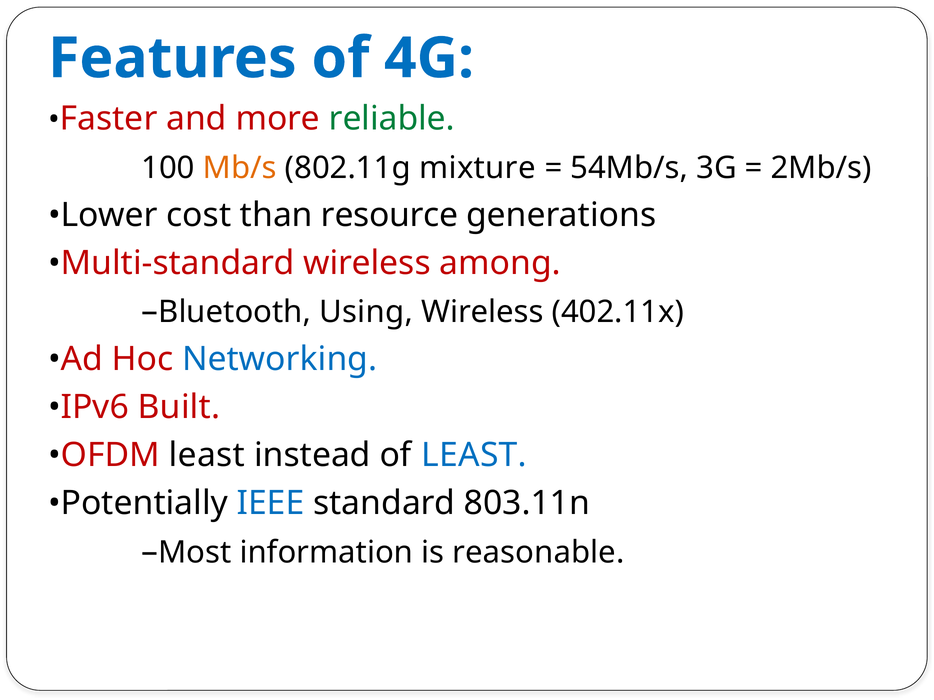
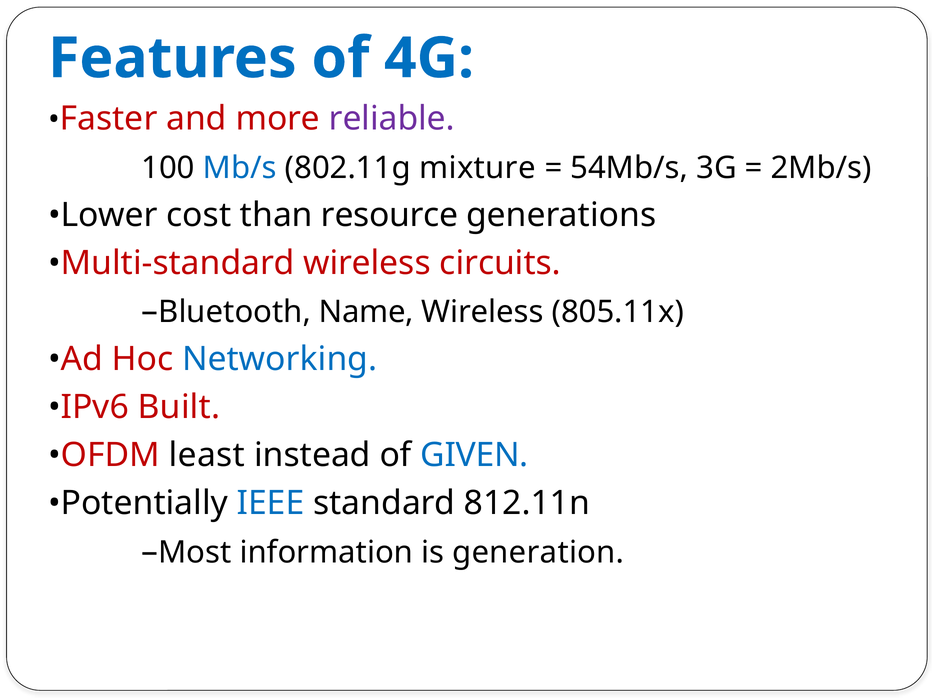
reliable colour: green -> purple
Mb/s colour: orange -> blue
among: among -> circuits
Using: Using -> Name
402.11x: 402.11x -> 805.11x
of LEAST: LEAST -> GIVEN
803.11n: 803.11n -> 812.11n
reasonable: reasonable -> generation
